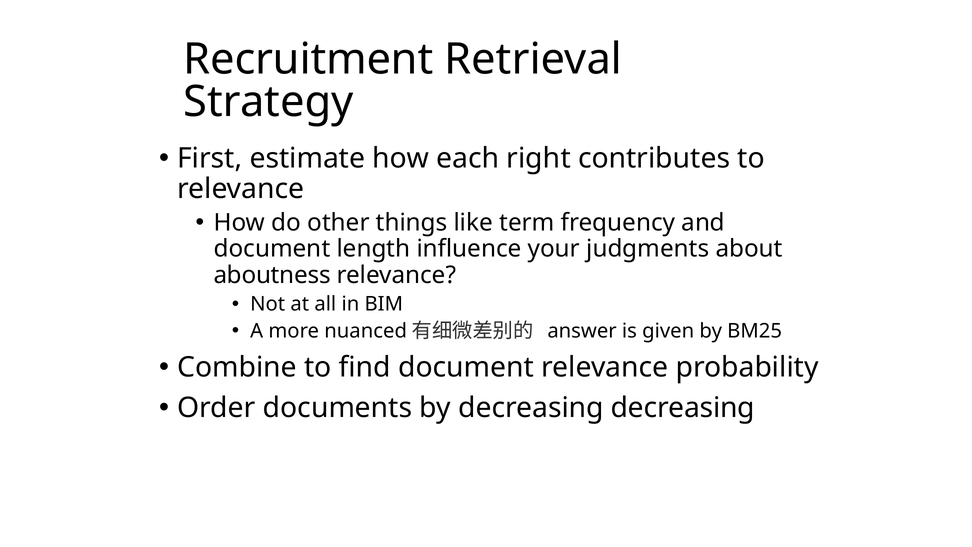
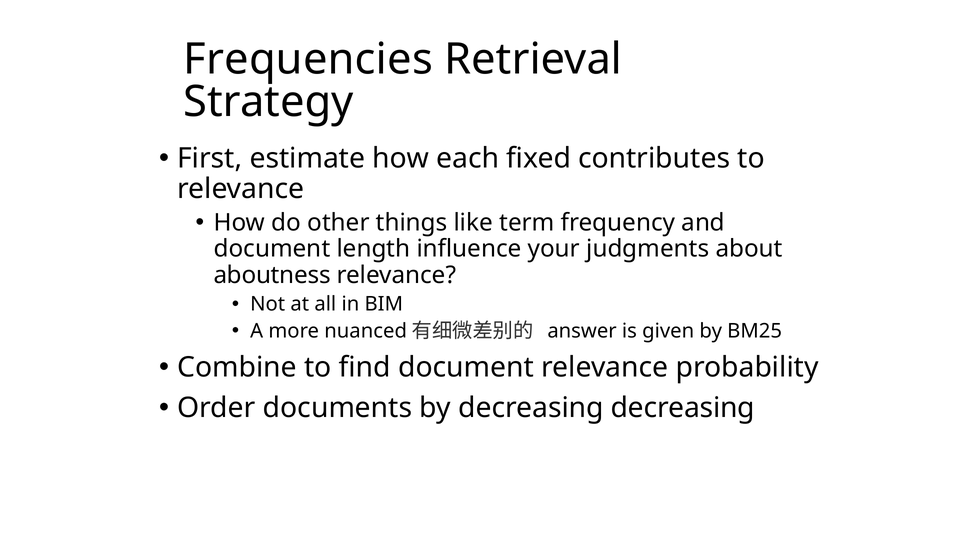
Recruitment: Recruitment -> Frequencies
right: right -> fixed
